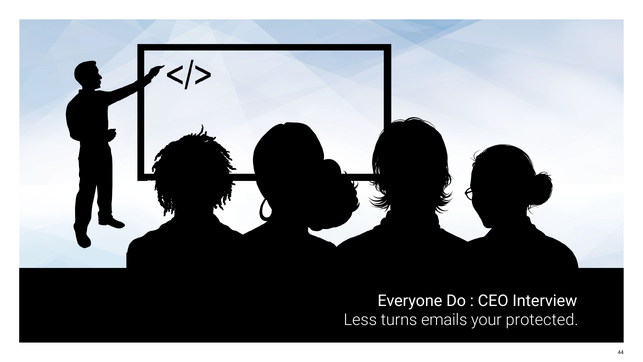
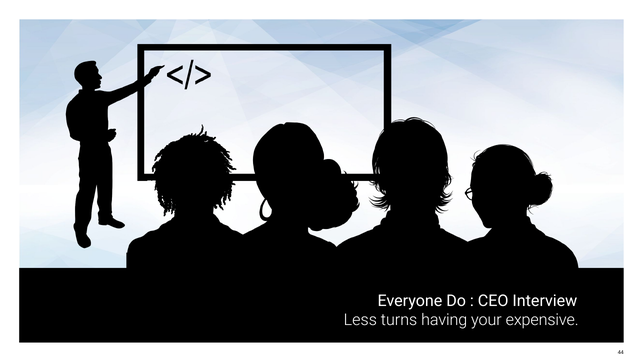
emails: emails -> having
protected: protected -> expensive
